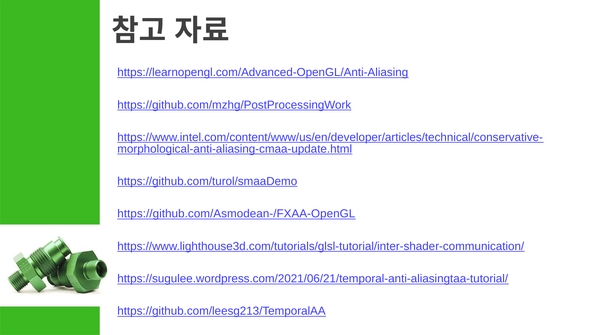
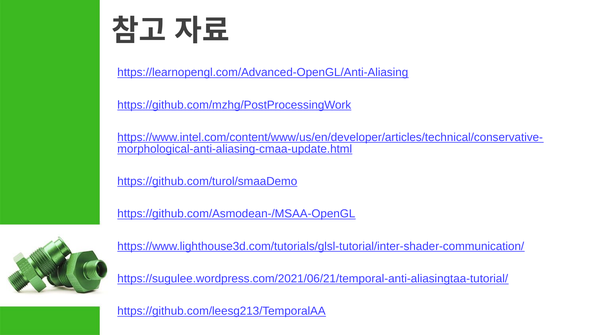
https://github.com/Asmodean-/FXAA-OpenGL: https://github.com/Asmodean-/FXAA-OpenGL -> https://github.com/Asmodean-/MSAA-OpenGL
